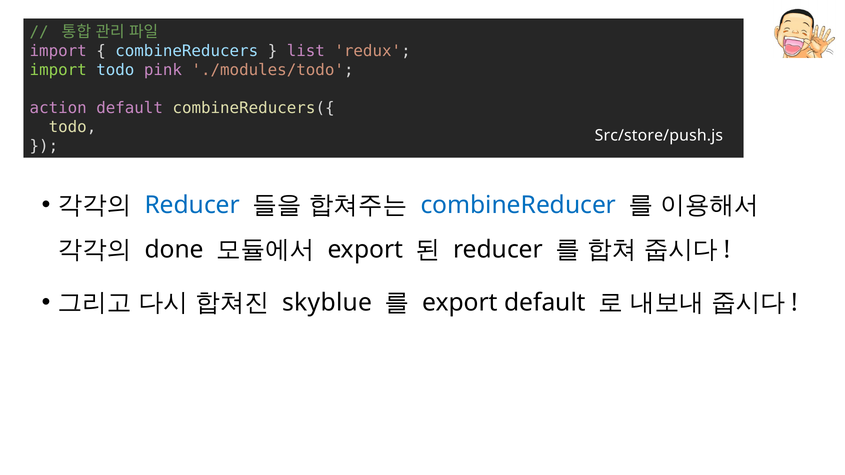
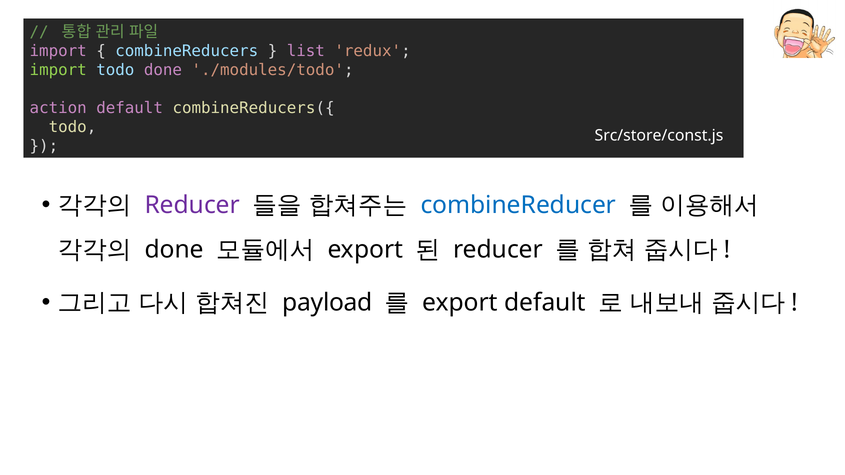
todo pink: pink -> done
Src/store/push.js: Src/store/push.js -> Src/store/const.js
Reducer at (192, 205) colour: blue -> purple
skyblue: skyblue -> payload
